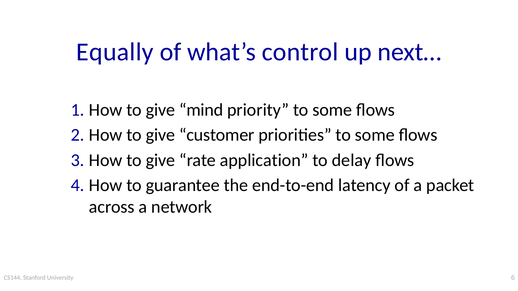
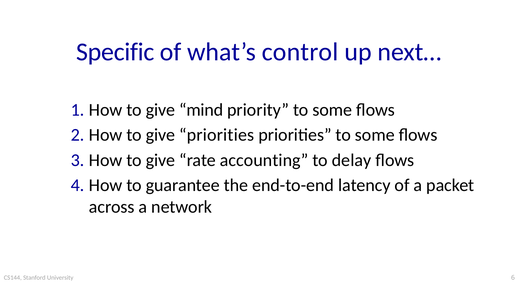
Equally: Equally -> Specific
give customer: customer -> priorities
application: application -> accounting
